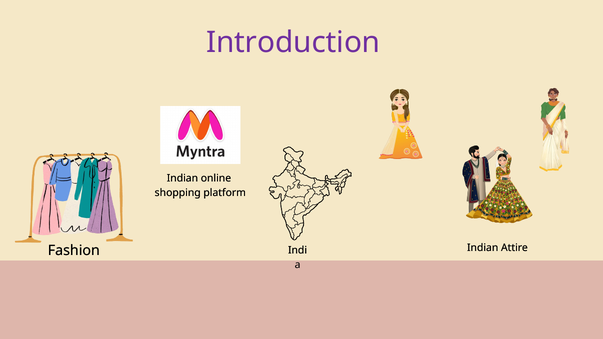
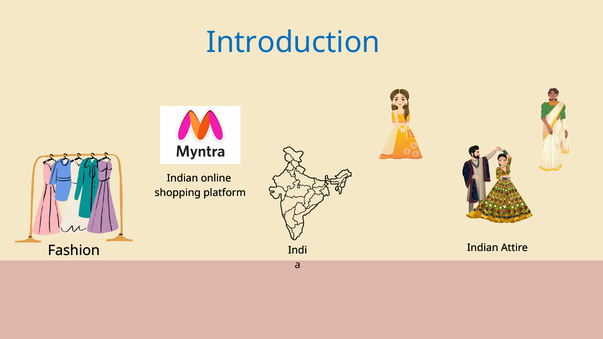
Introduction colour: purple -> blue
